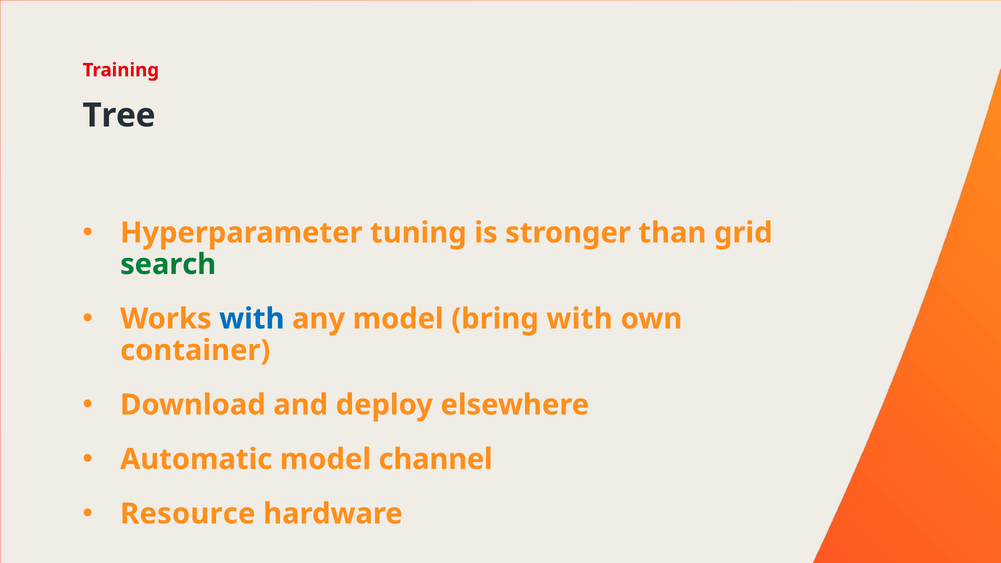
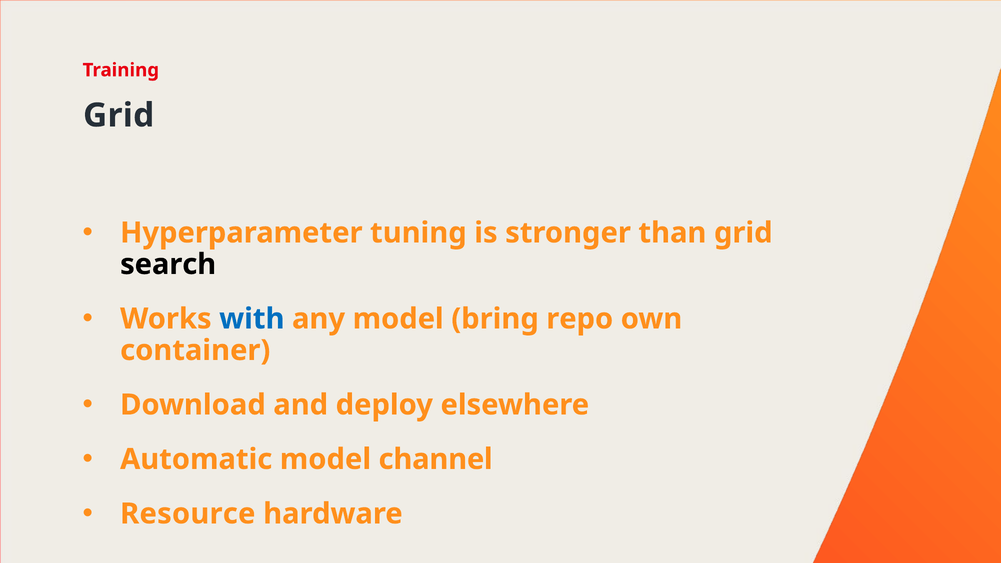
Tree at (119, 115): Tree -> Grid
search colour: green -> black
bring with: with -> repo
